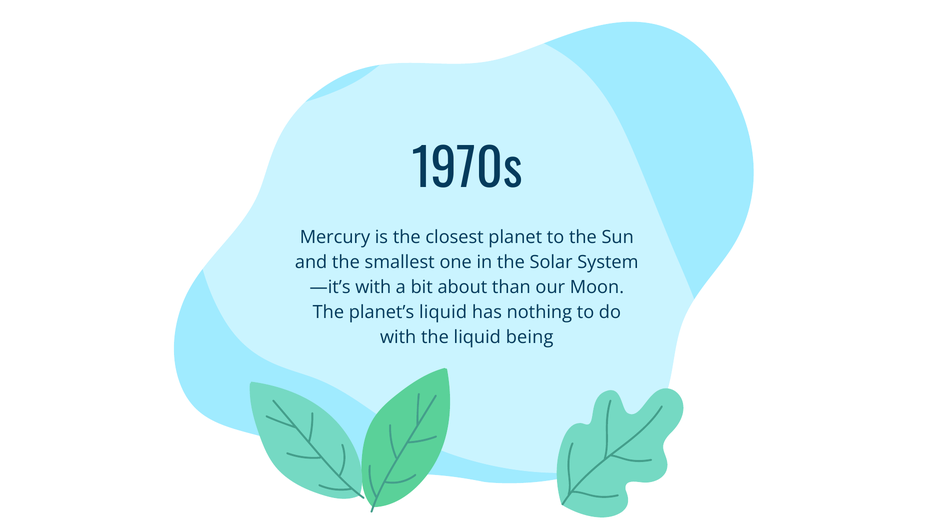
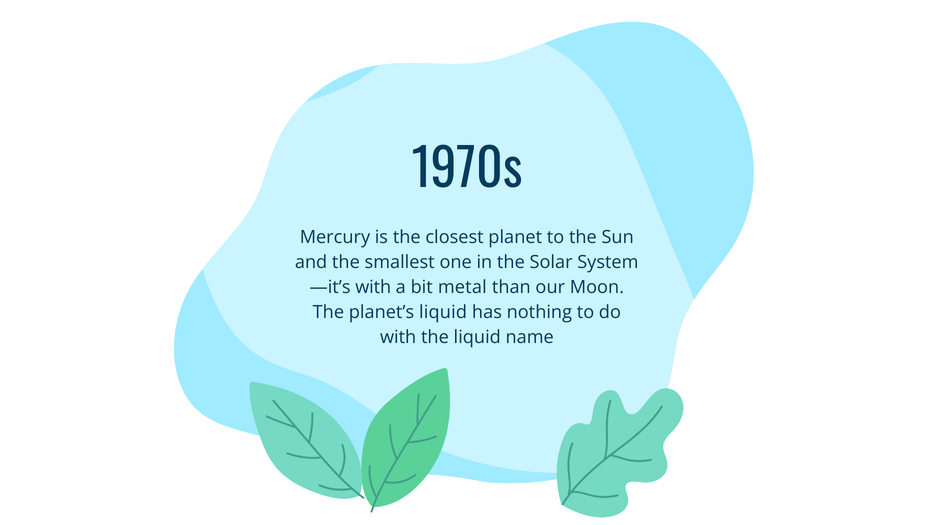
about: about -> metal
being: being -> name
